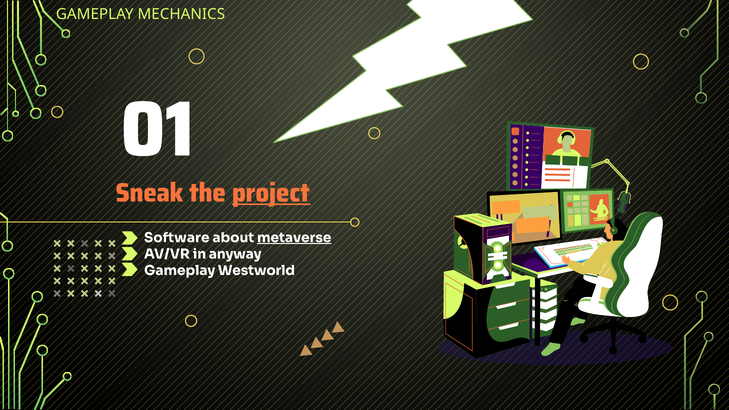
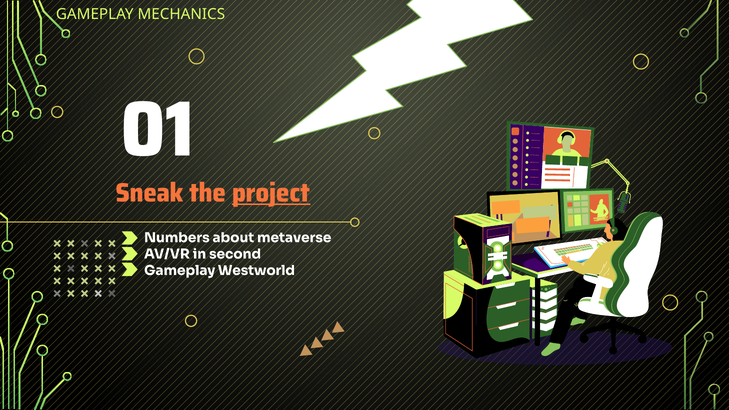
Software: Software -> Numbers
metaverse underline: present -> none
anyway: anyway -> second
